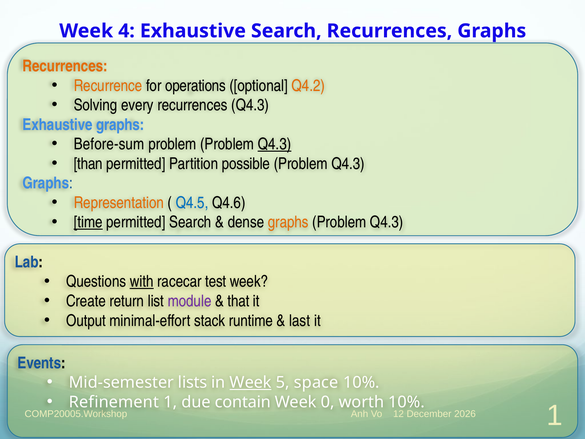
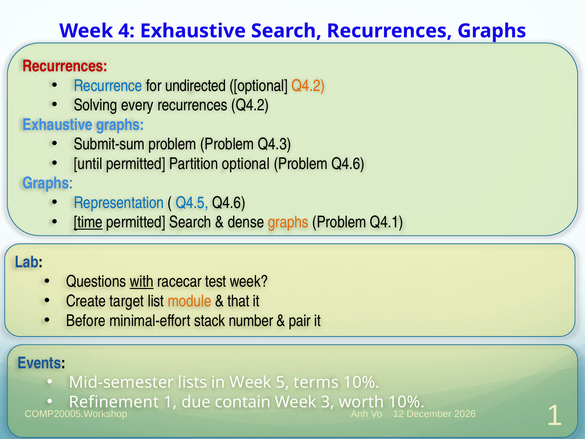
Recurrences at (65, 66) colour: orange -> red
Recurrence colour: orange -> blue
operations: operations -> undirected
recurrences Q4.3: Q4.3 -> Q4.2
Before-sum: Before-sum -> Submit-sum
Q4.3 at (275, 144) underline: present -> none
than: than -> until
Partition possible: possible -> optional
Q4.3 at (348, 164): Q4.3 -> Q4.6
Representation colour: orange -> blue
Q4.3 at (387, 222): Q4.3 -> Q4.1
return: return -> target
module colour: purple -> orange
Output: Output -> Before
runtime: runtime -> number
last: last -> pair
Week at (251, 382) underline: present -> none
space: space -> terms
0: 0 -> 3
